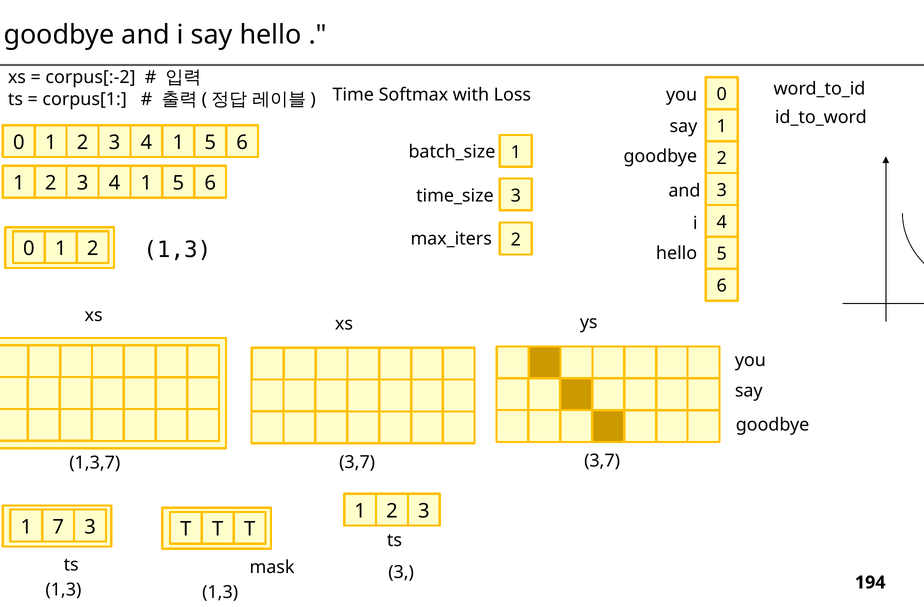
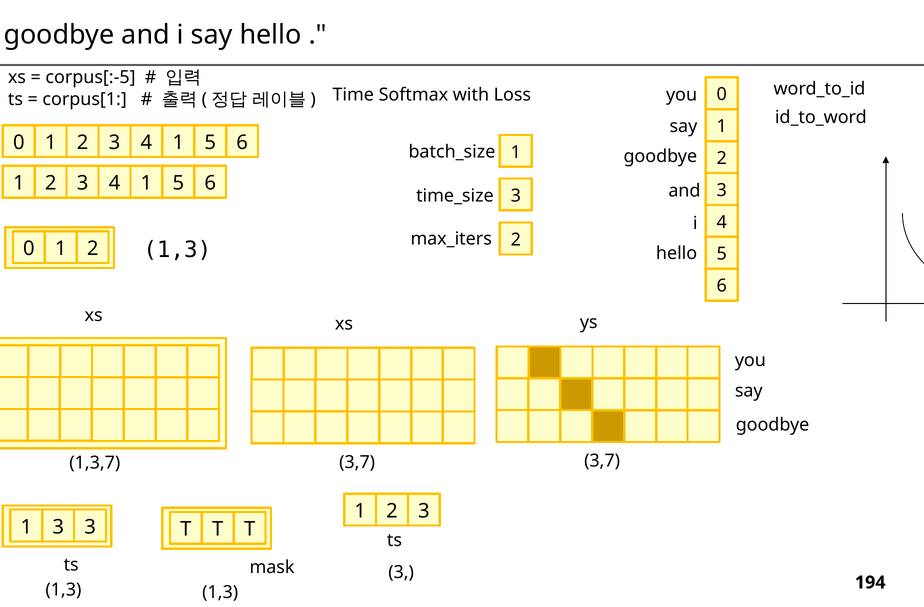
corpus[:-2: corpus[:-2 -> corpus[:-5
1 7: 7 -> 3
